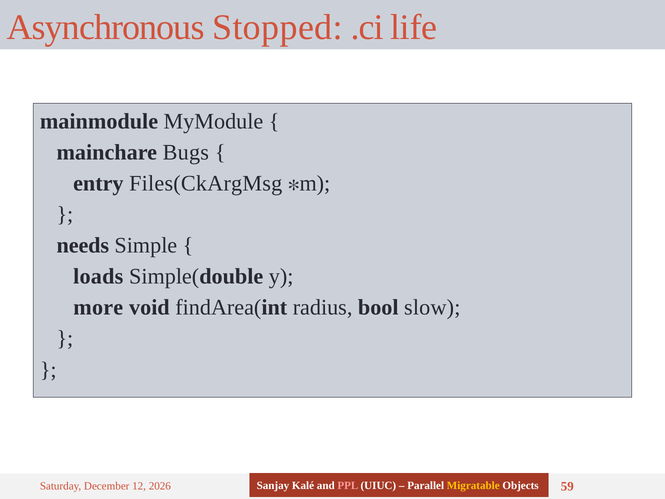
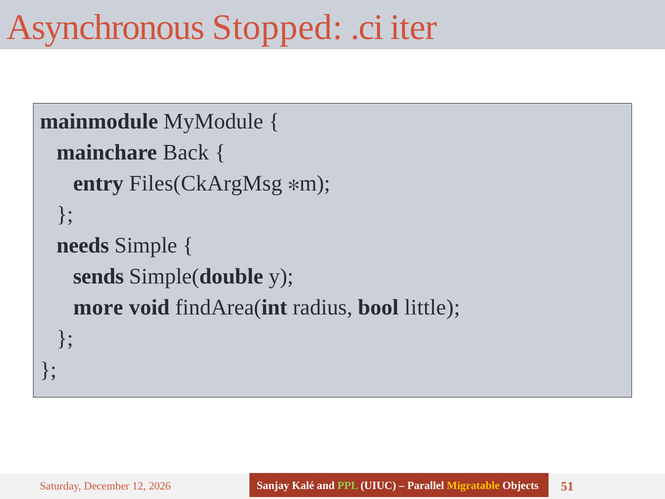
life: life -> iter
Bugs: Bugs -> Back
loads: loads -> sends
slow: slow -> little
PPL colour: pink -> light green
59: 59 -> 51
